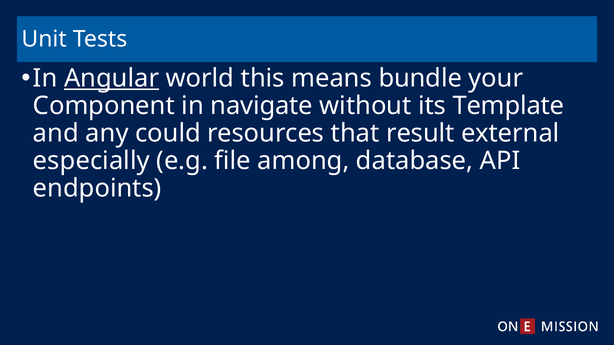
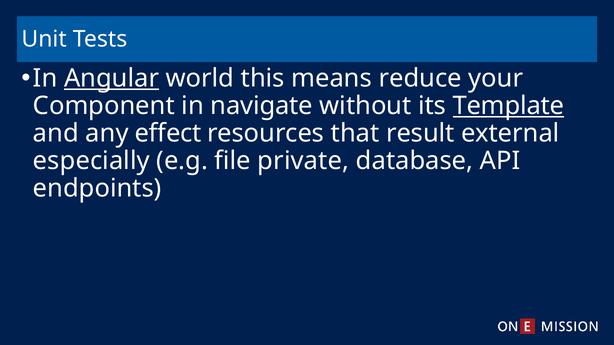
bundle: bundle -> reduce
Template underline: none -> present
could: could -> effect
among: among -> private
